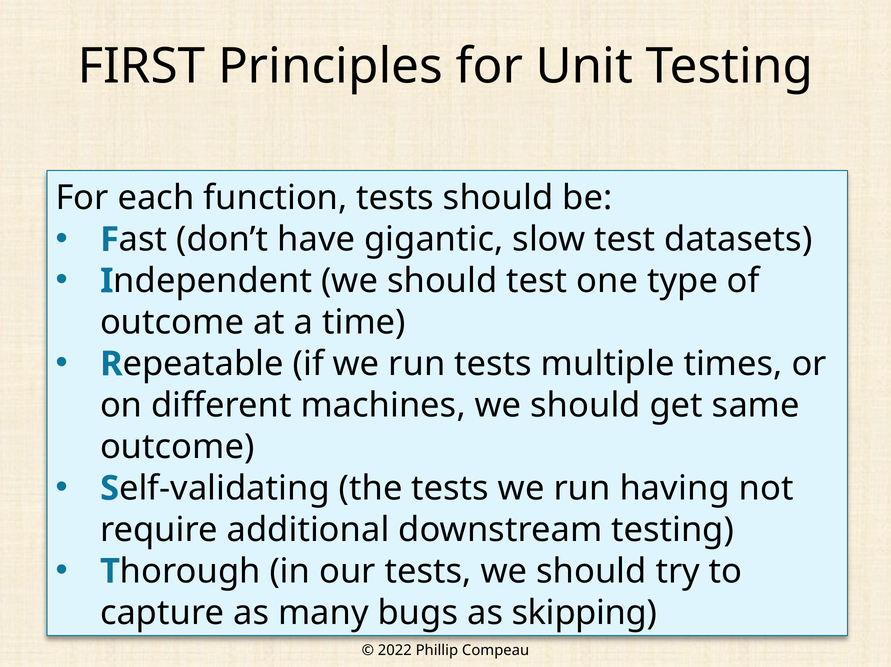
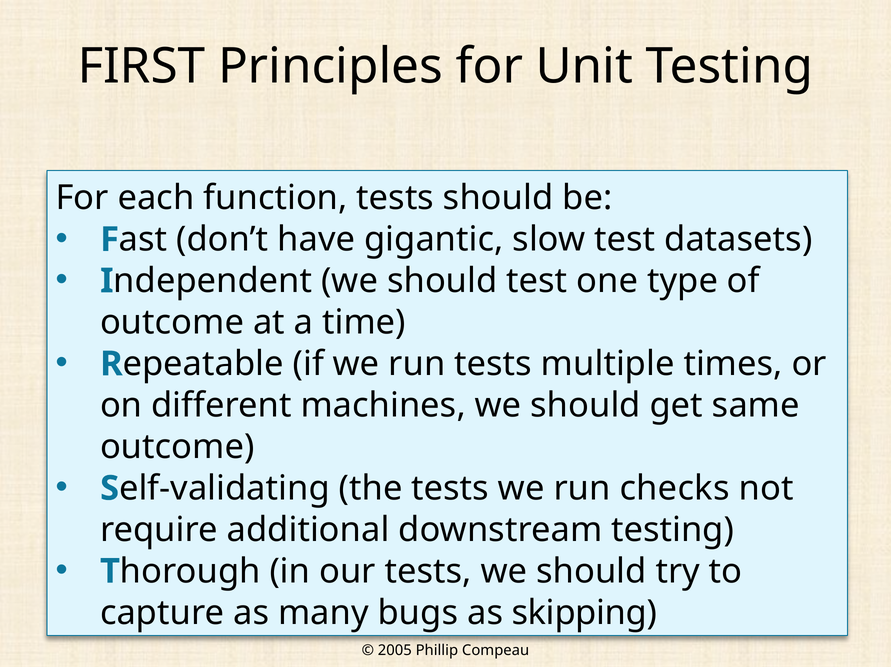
having: having -> checks
2022: 2022 -> 2005
